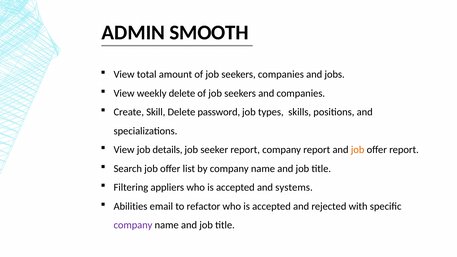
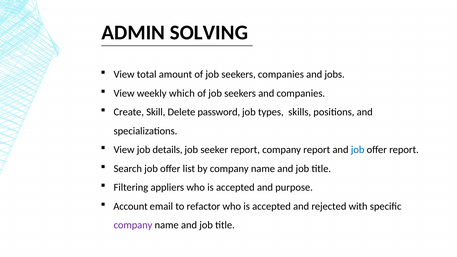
SMOOTH: SMOOTH -> SOLVING
weekly delete: delete -> which
job at (358, 150) colour: orange -> blue
systems: systems -> purpose
Abilities: Abilities -> Account
